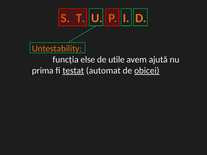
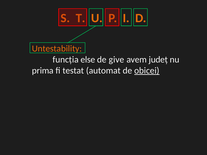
utile: utile -> give
ajută: ajută -> județ
testat underline: present -> none
